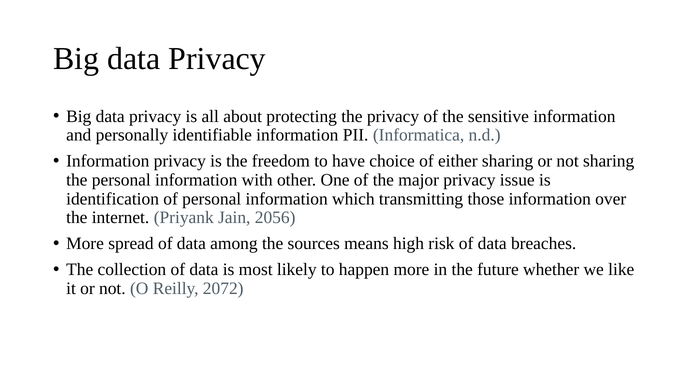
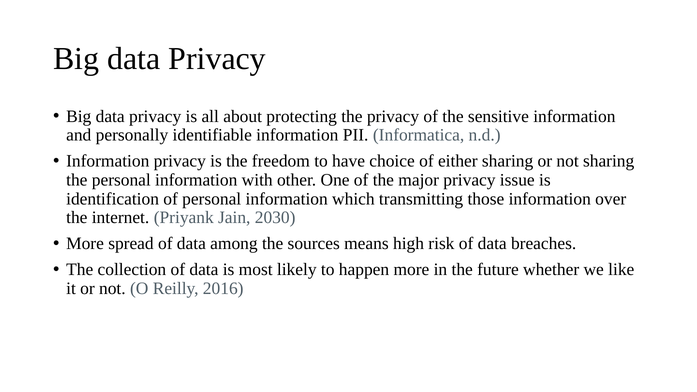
2056: 2056 -> 2030
2072: 2072 -> 2016
